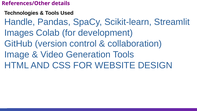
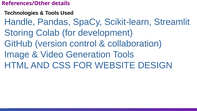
Images: Images -> Storing
